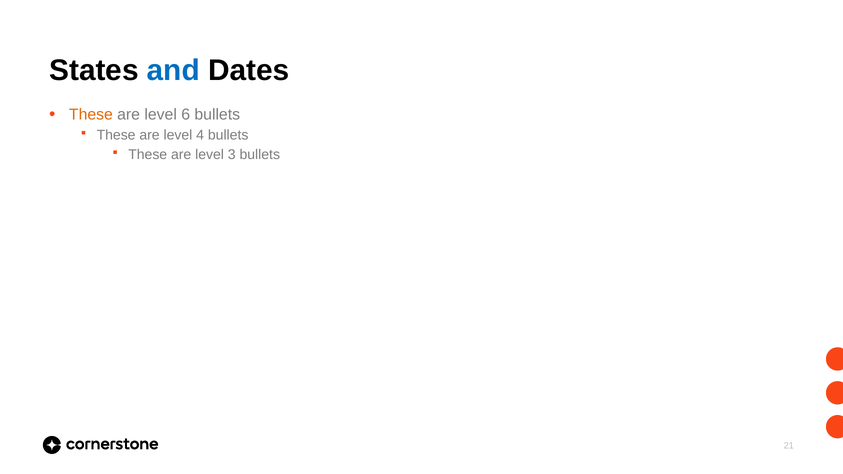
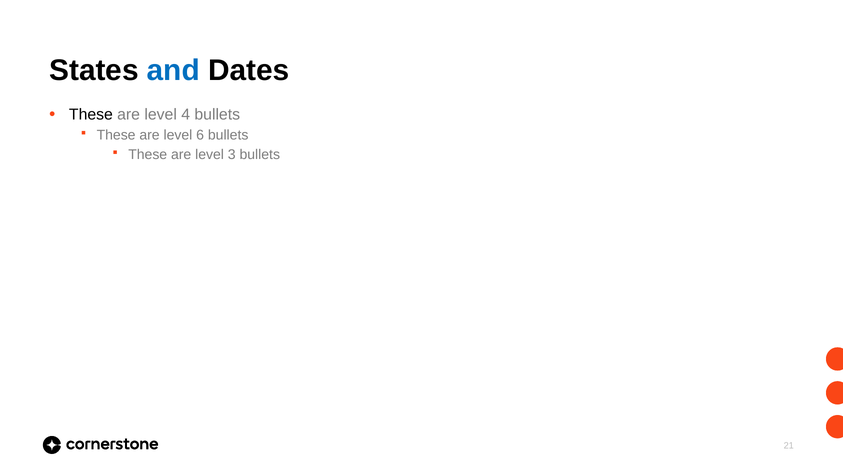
These at (91, 115) colour: orange -> black
6: 6 -> 4
4: 4 -> 6
